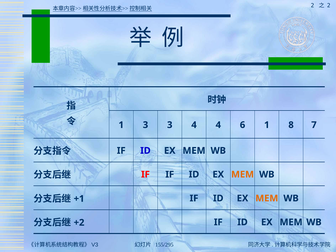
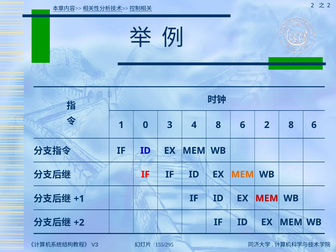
1 3: 3 -> 0
4 4: 4 -> 8
6 1: 1 -> 2
7 at (314, 125): 7 -> 6
MEM at (267, 198) colour: orange -> red
